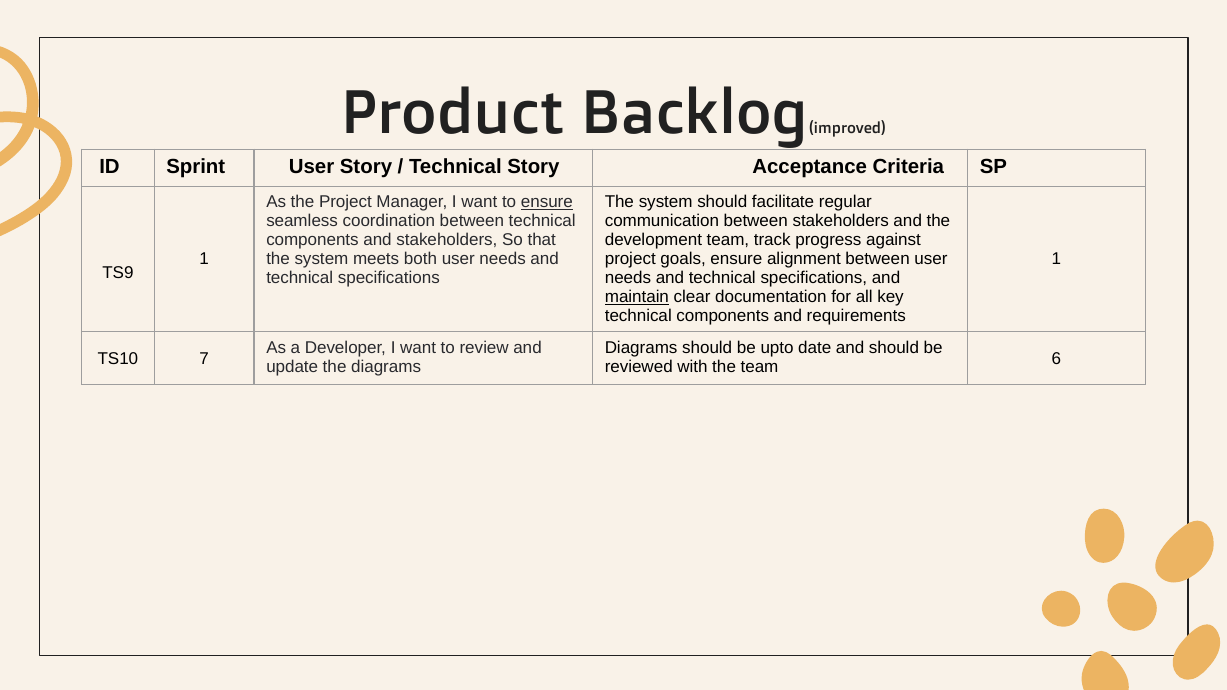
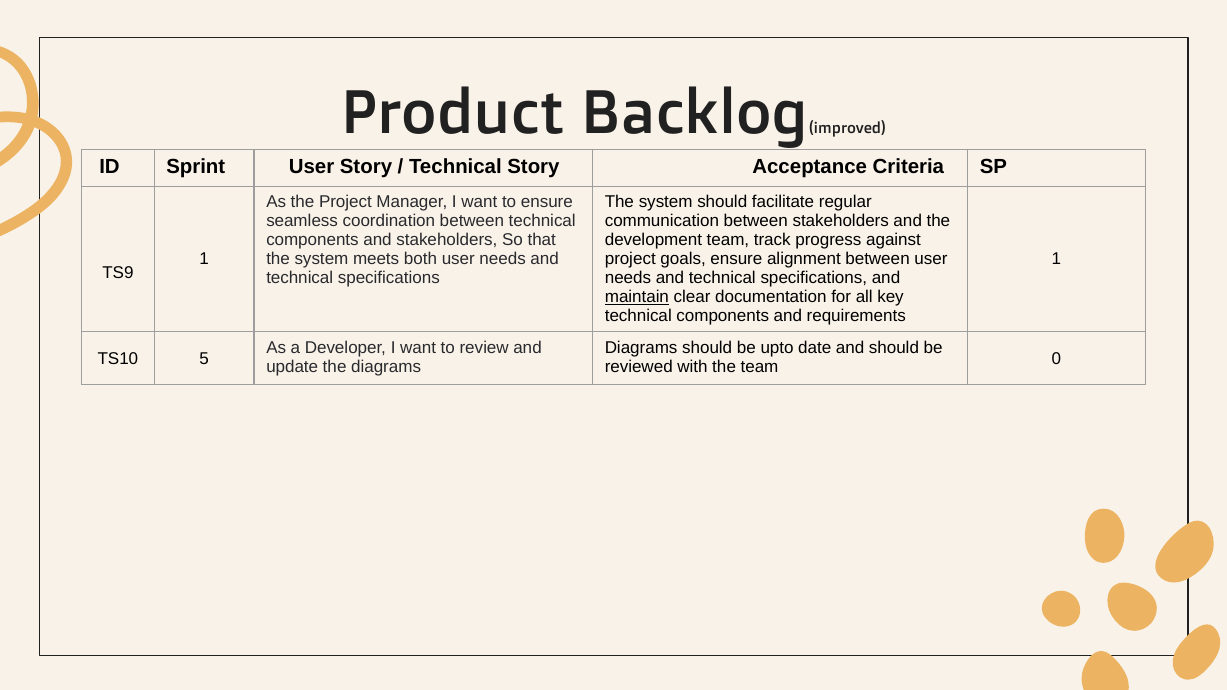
ensure at (547, 202) underline: present -> none
7: 7 -> 5
6: 6 -> 0
